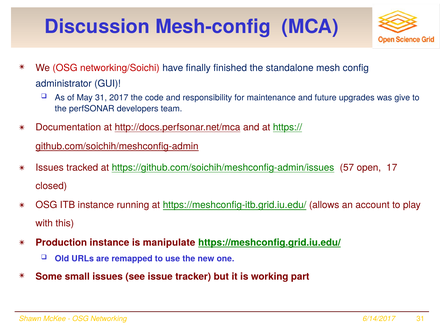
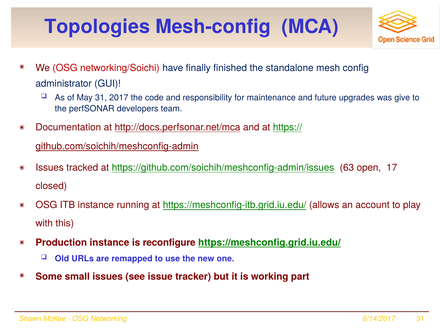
Discussion: Discussion -> Topologies
57: 57 -> 63
manipulate: manipulate -> reconfigure
